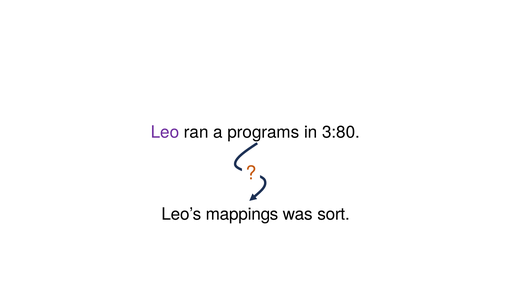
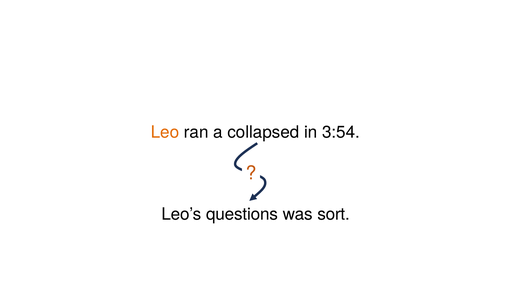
Leo colour: purple -> orange
programs: programs -> collapsed
3:80: 3:80 -> 3:54
mappings: mappings -> questions
